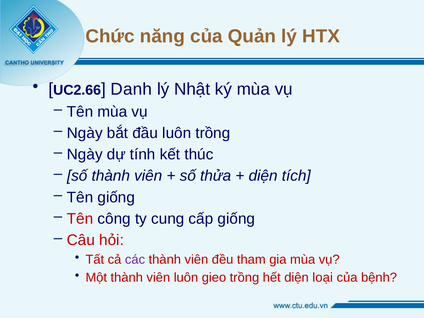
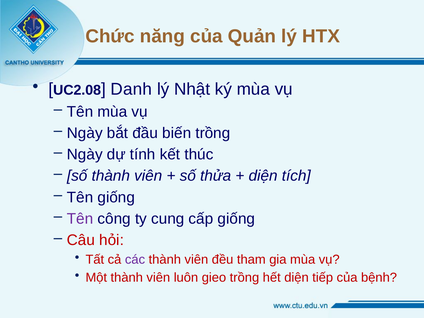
UC2.66: UC2.66 -> UC2.08
đầu luôn: luôn -> biến
Tên at (80, 219) colour: red -> purple
loại: loại -> tiếp
